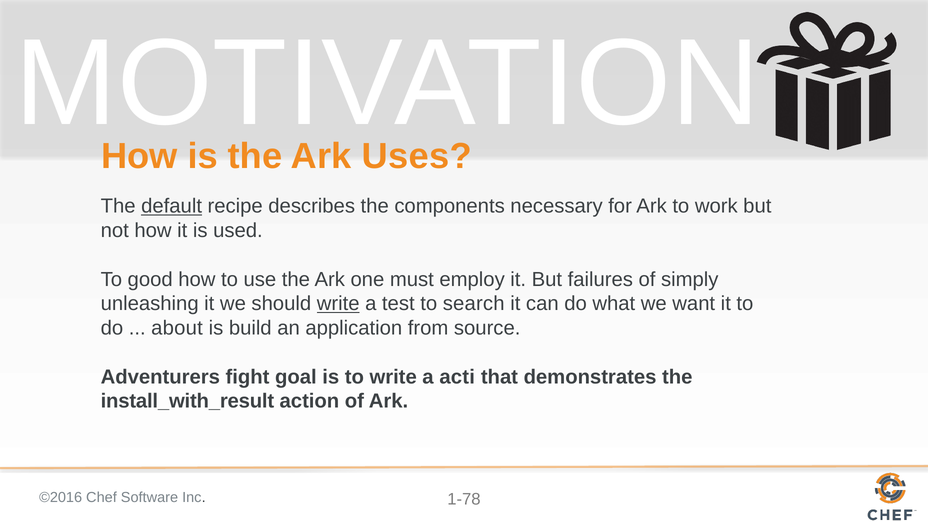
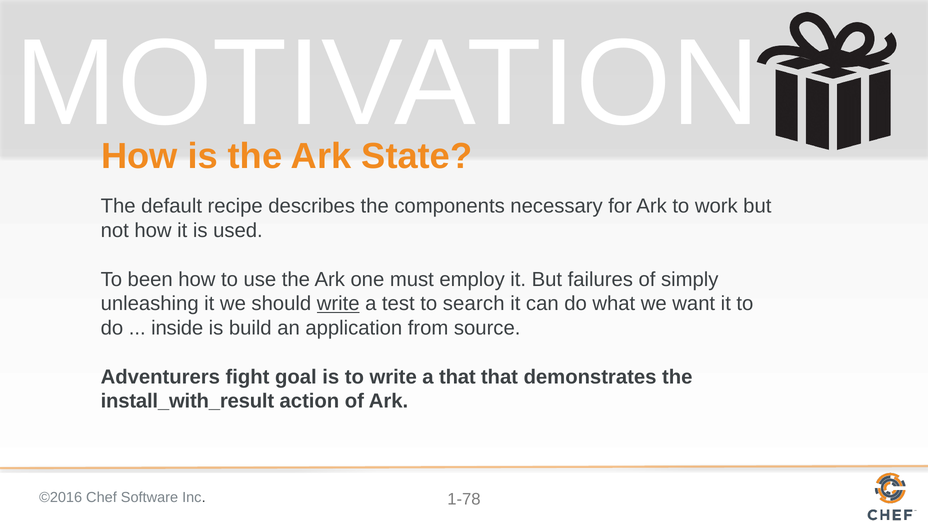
Uses: Uses -> State
default underline: present -> none
good: good -> been
about: about -> inside
a acti: acti -> that
